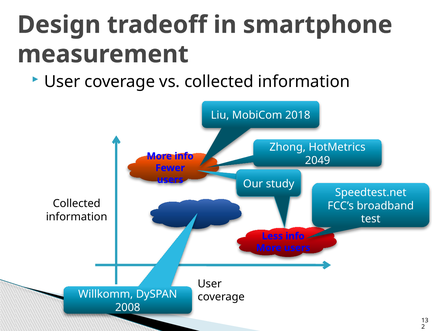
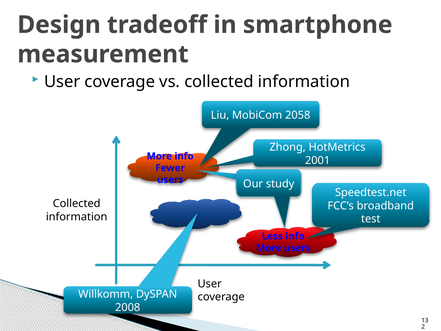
2018: 2018 -> 2058
2049: 2049 -> 2001
